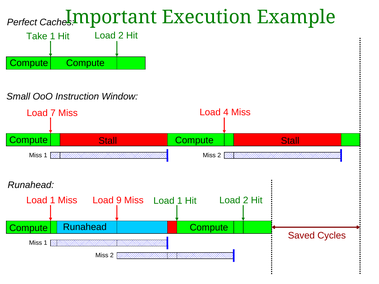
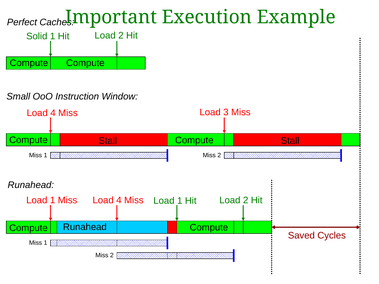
Take: Take -> Solid
4: 4 -> 3
7 at (53, 113): 7 -> 4
9 at (119, 200): 9 -> 4
